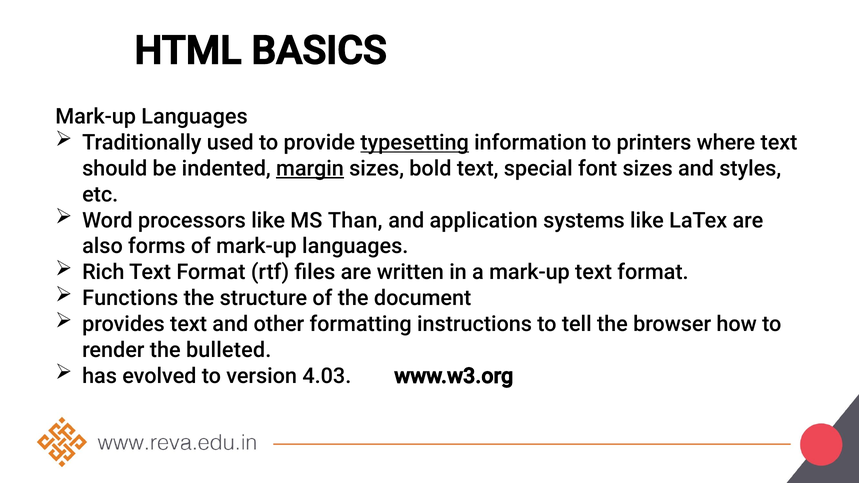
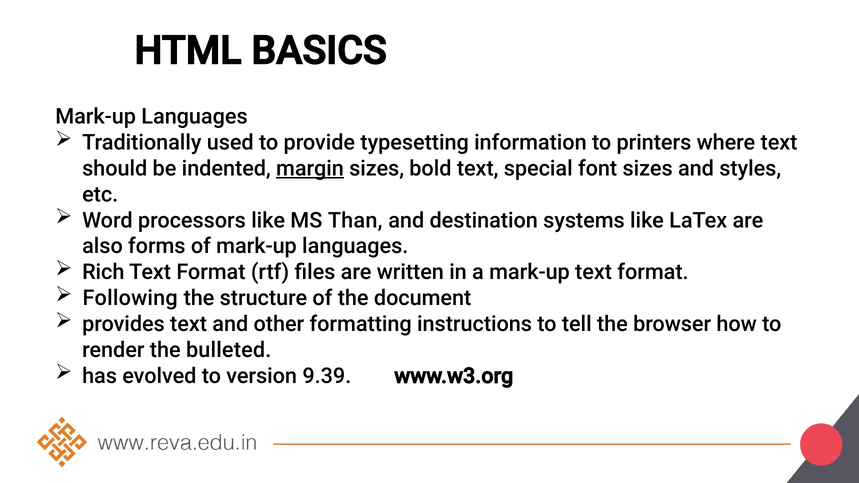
typesetting underline: present -> none
application: application -> destination
Functions: Functions -> Following
4.03: 4.03 -> 9.39
